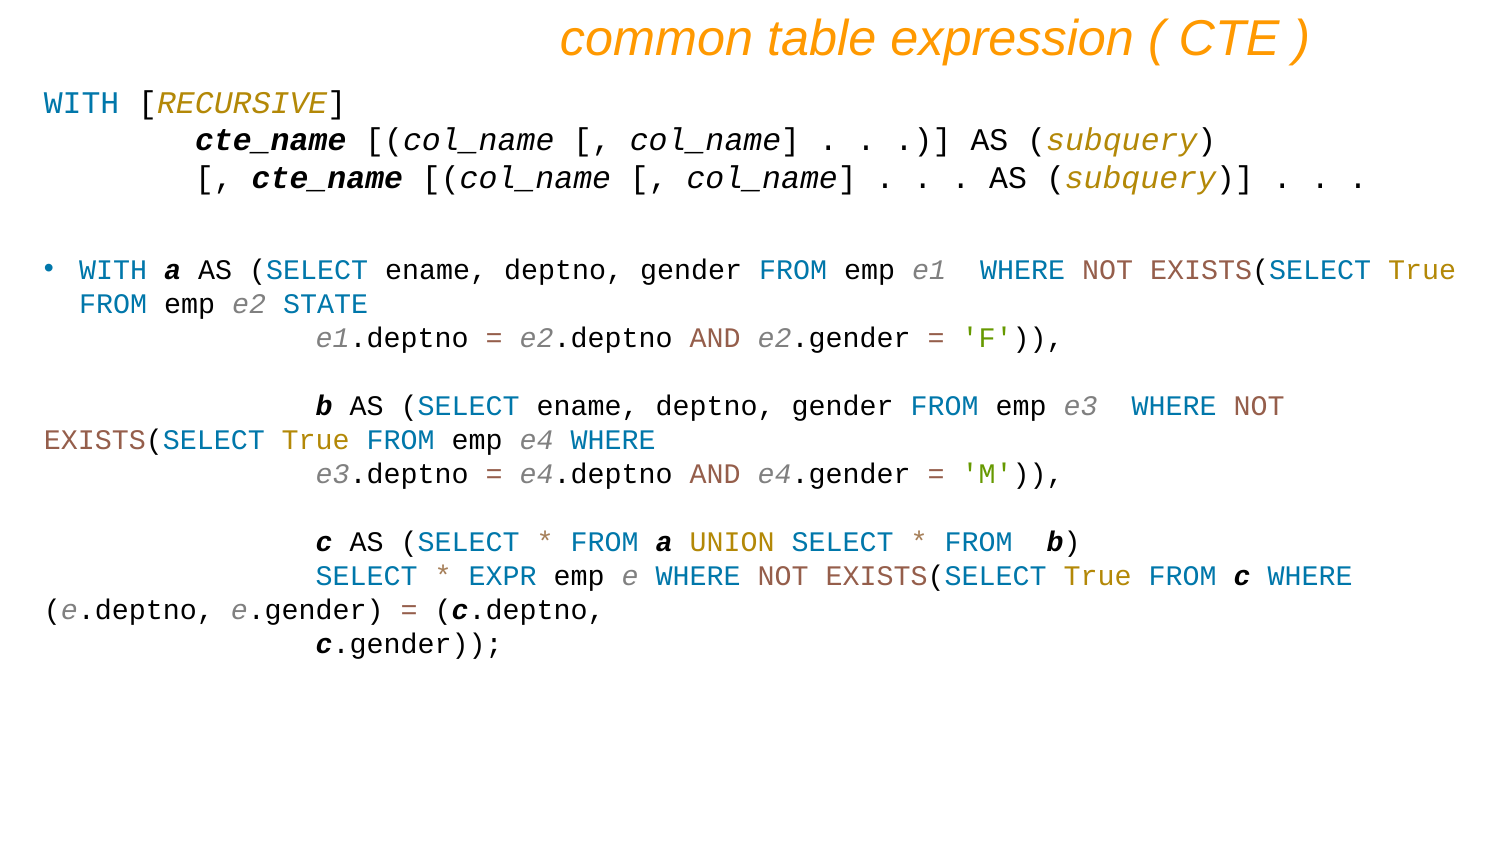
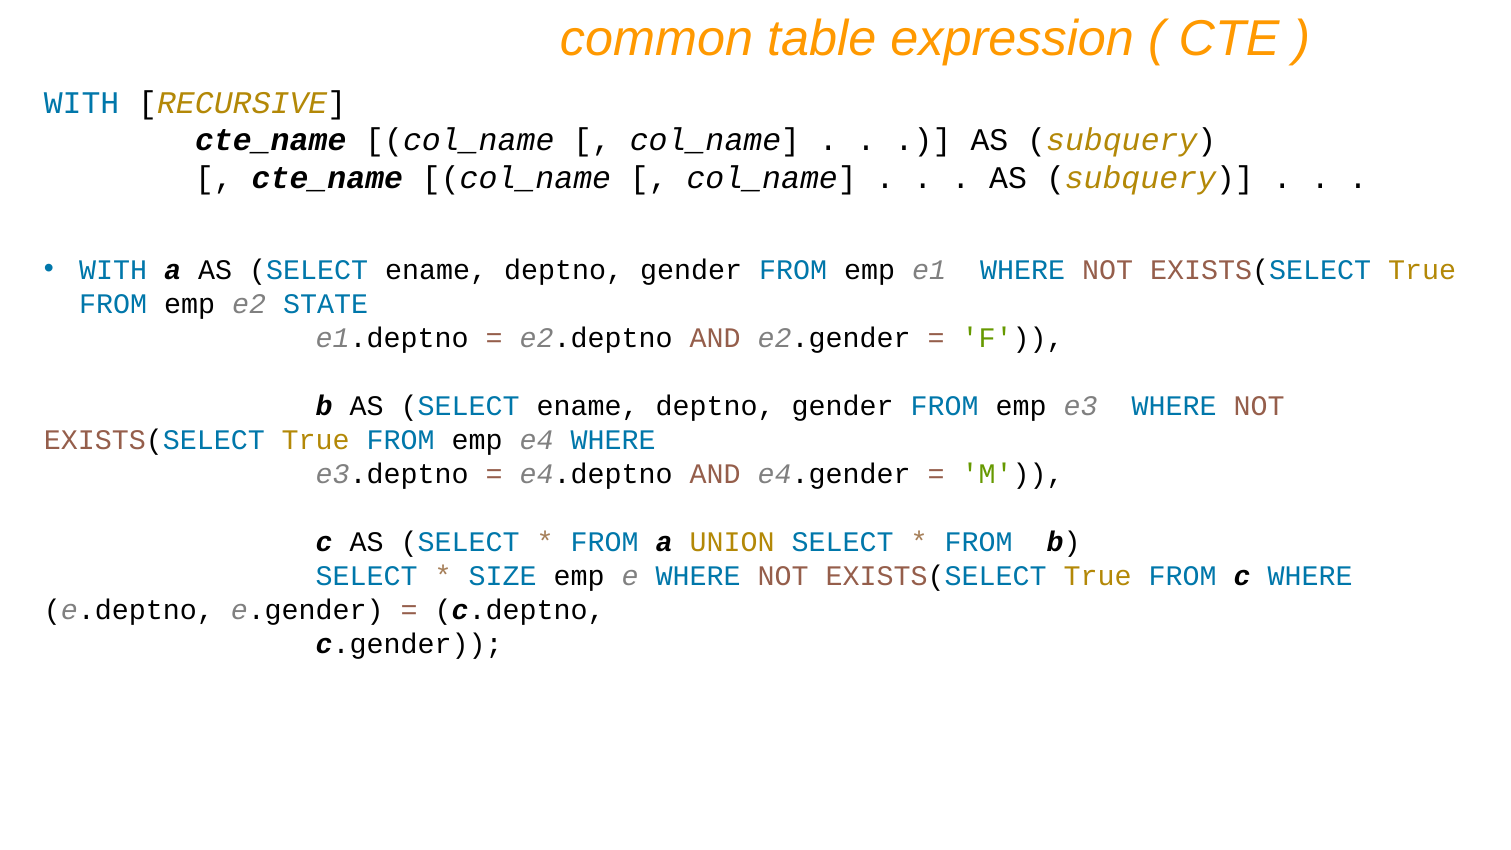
EXPR: EXPR -> SIZE
